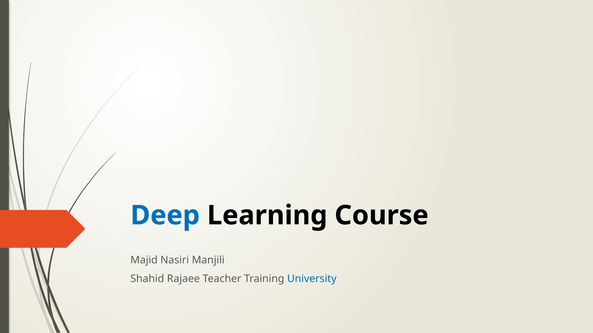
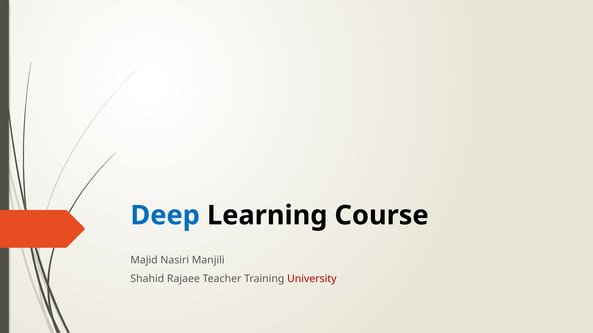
University colour: blue -> red
